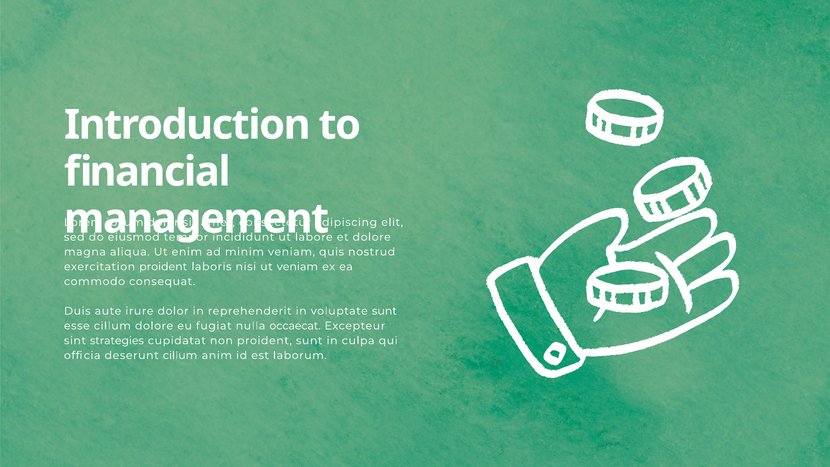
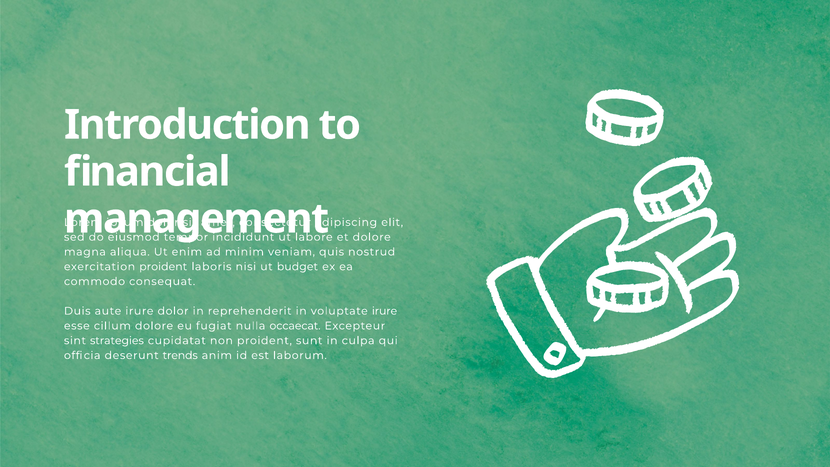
ut veniam: veniam -> budget
voluptate sunt: sunt -> irure
deserunt cillum: cillum -> trends
